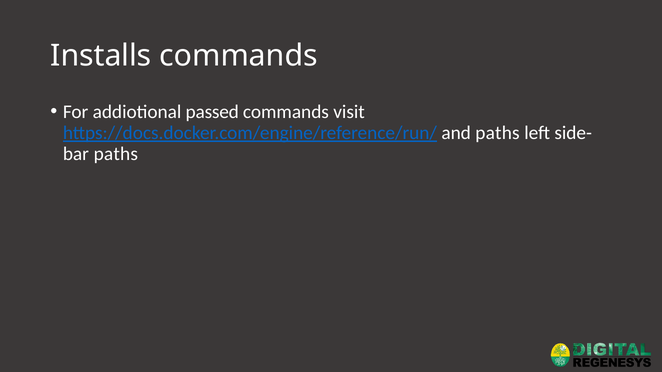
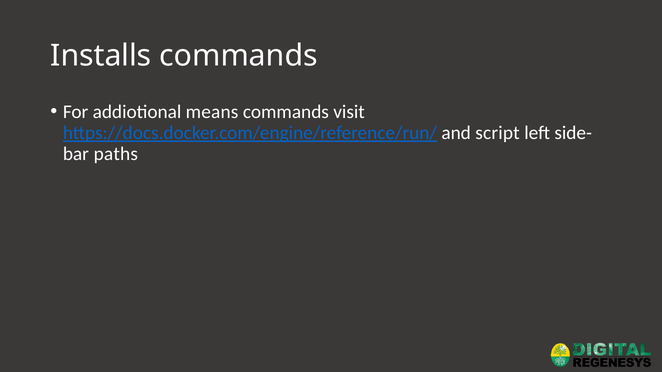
passed: passed -> means
and paths: paths -> script
